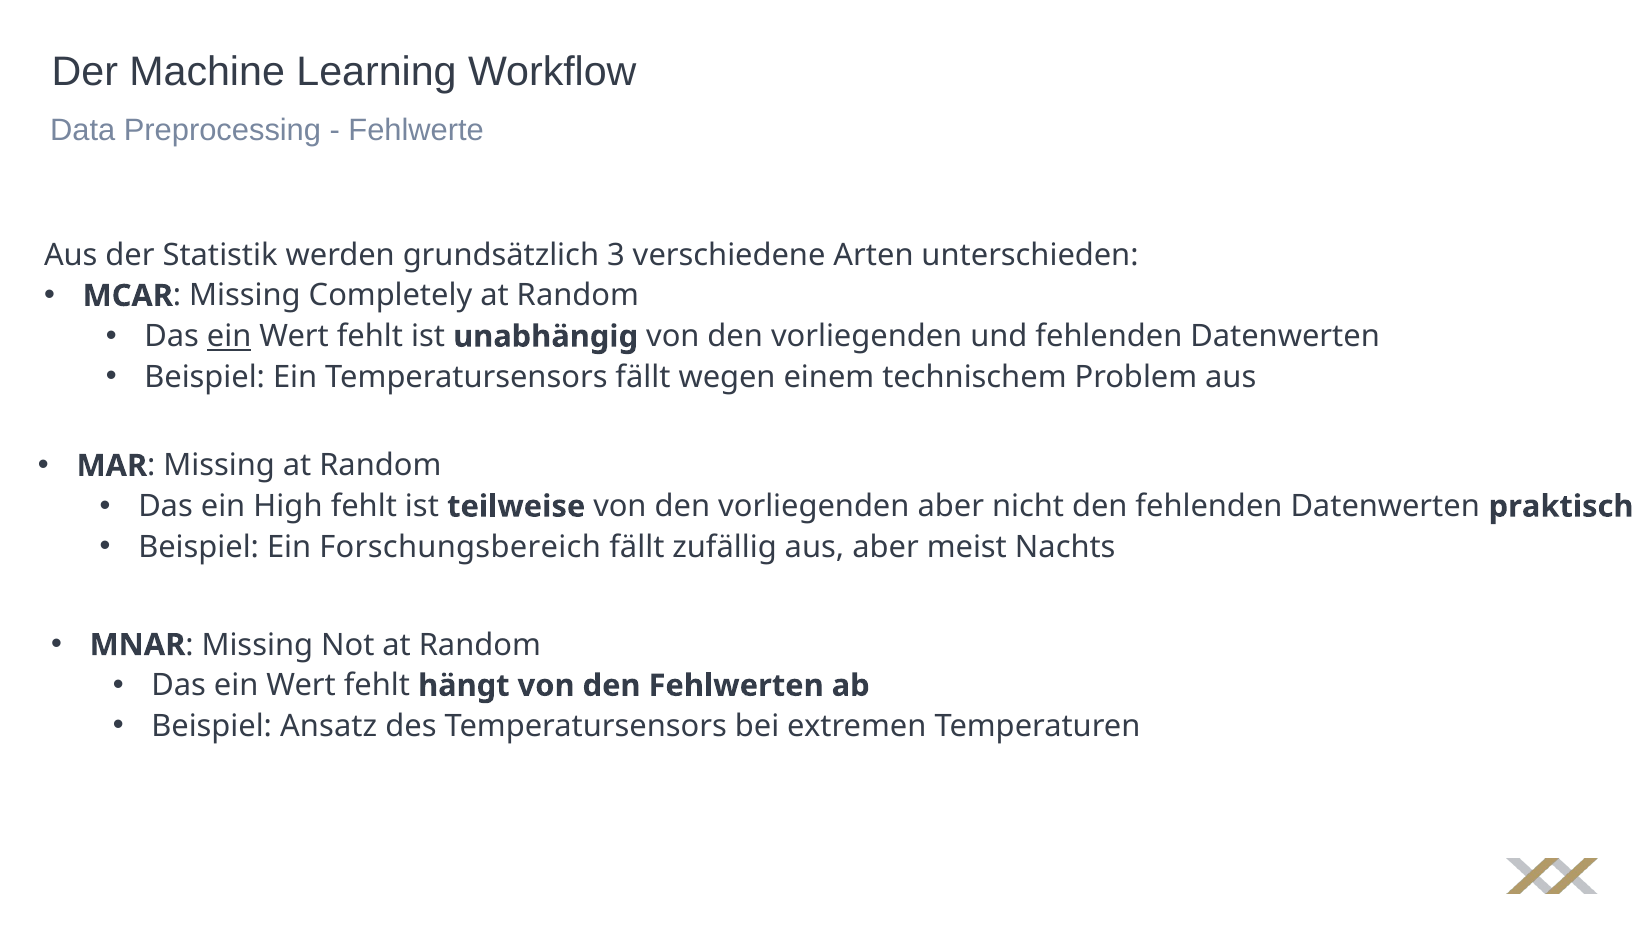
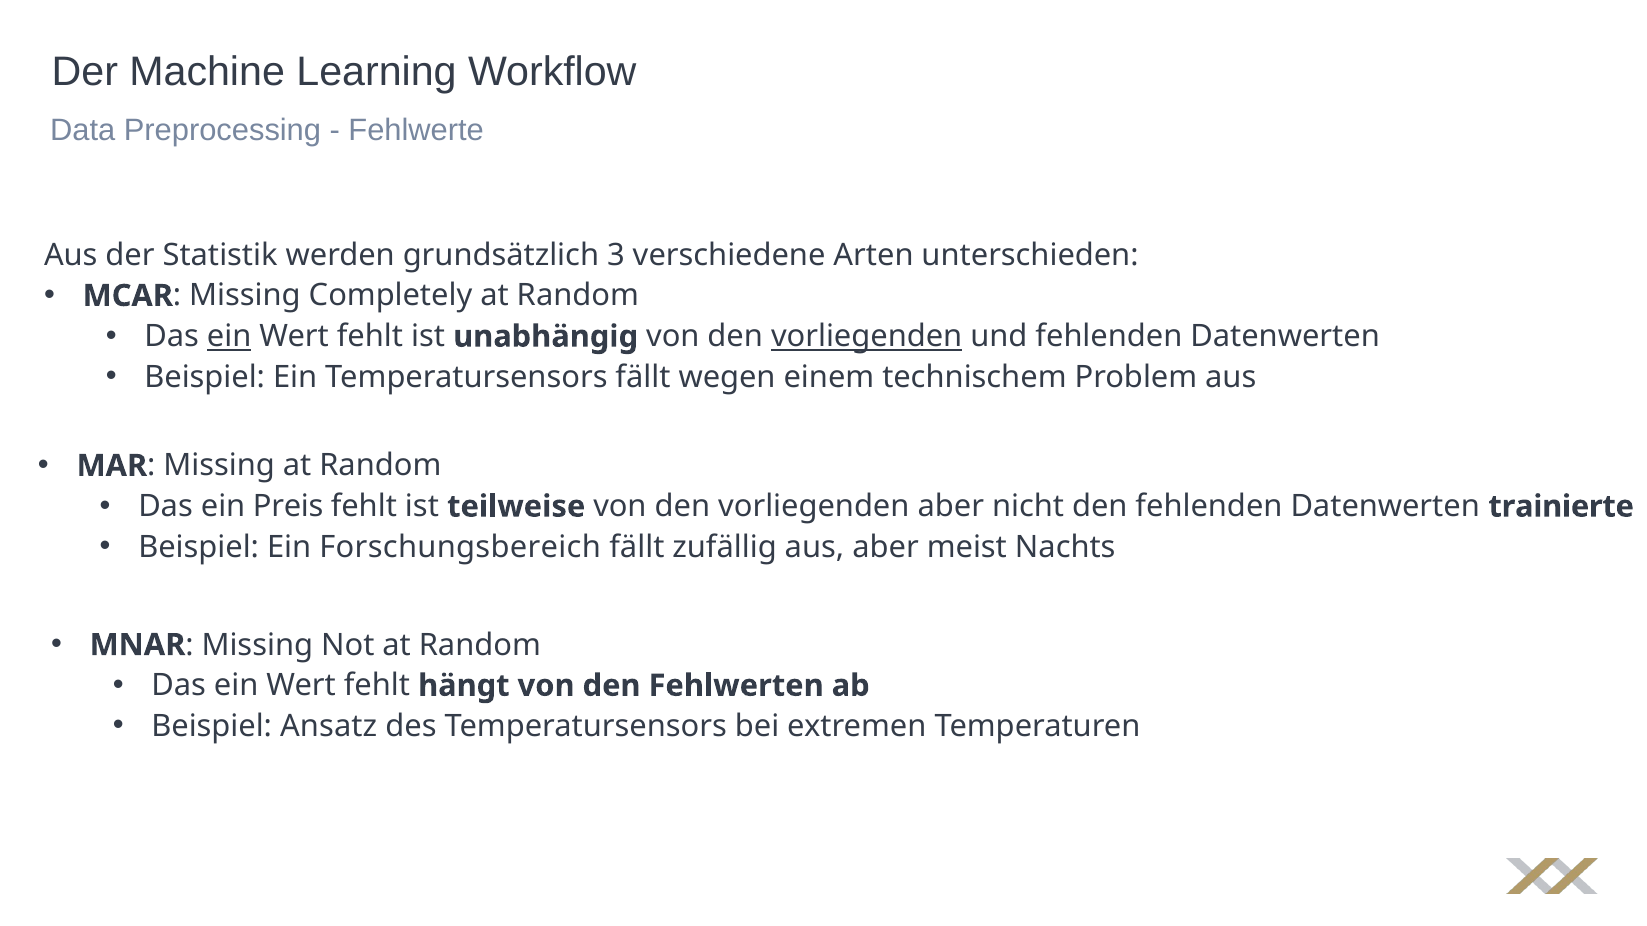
vorliegenden at (867, 337) underline: none -> present
High: High -> Preis
praktisch: praktisch -> trainierte
